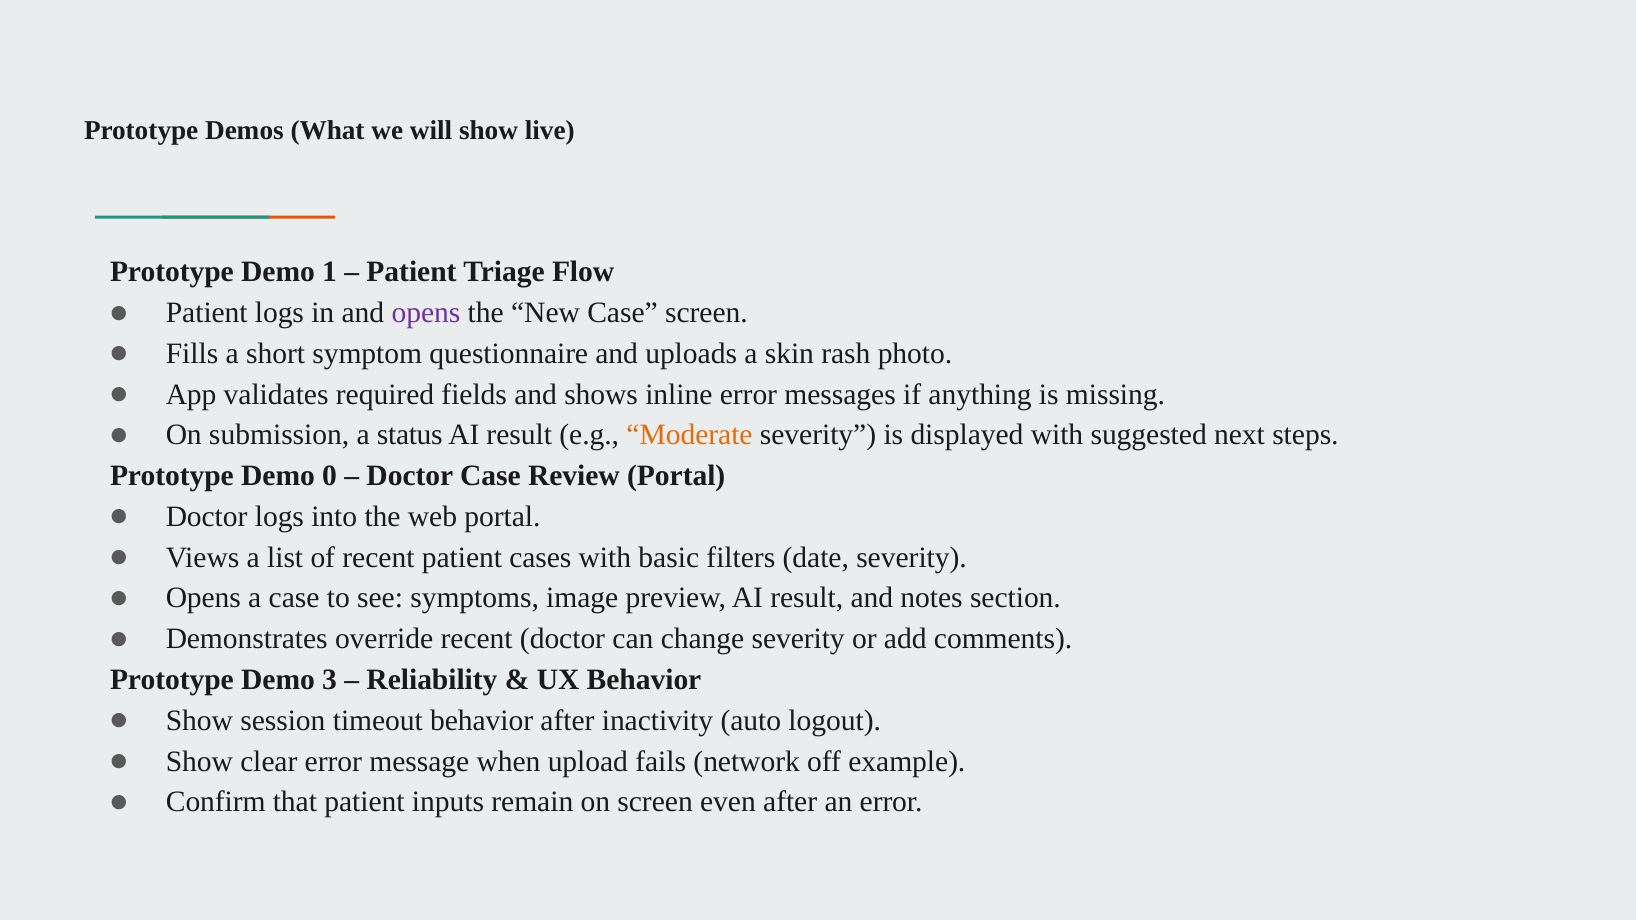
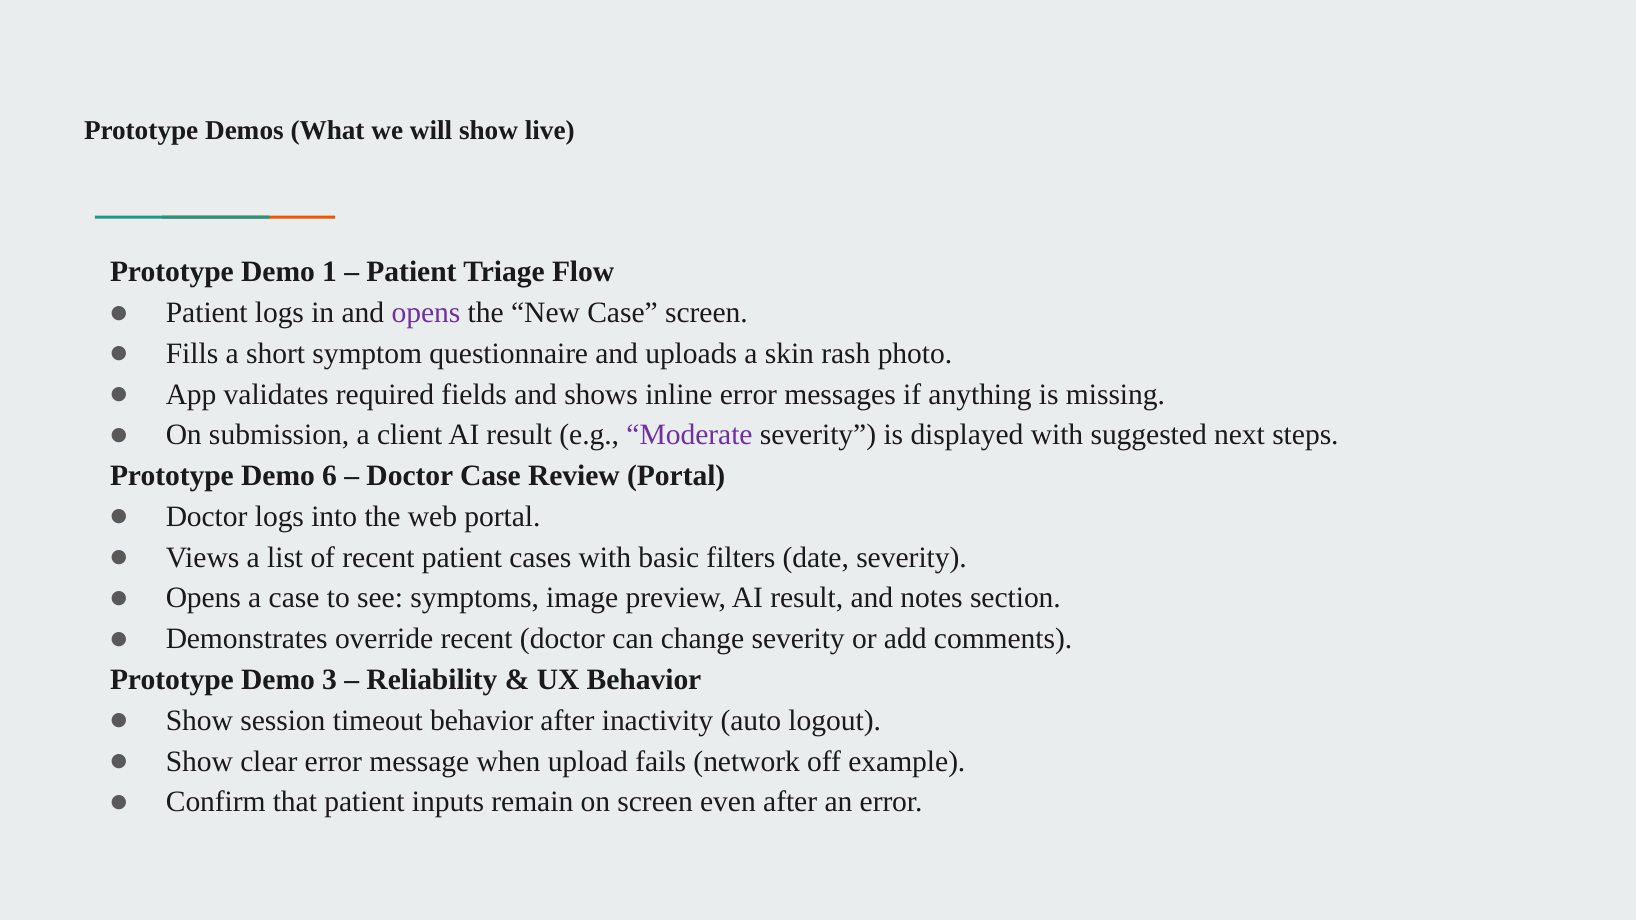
status: status -> client
Moderate colour: orange -> purple
0: 0 -> 6
